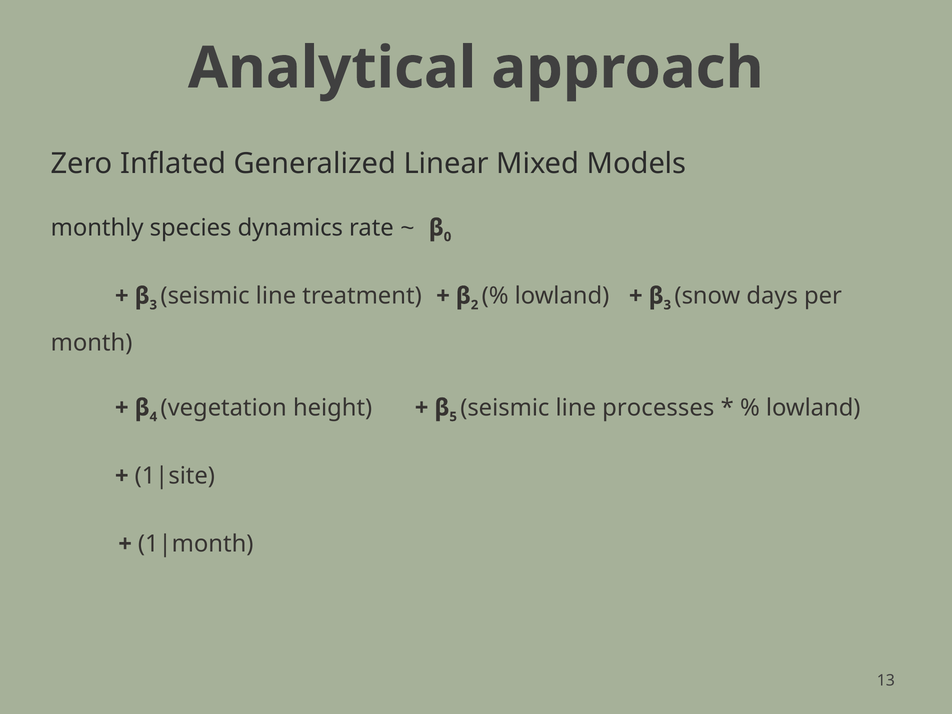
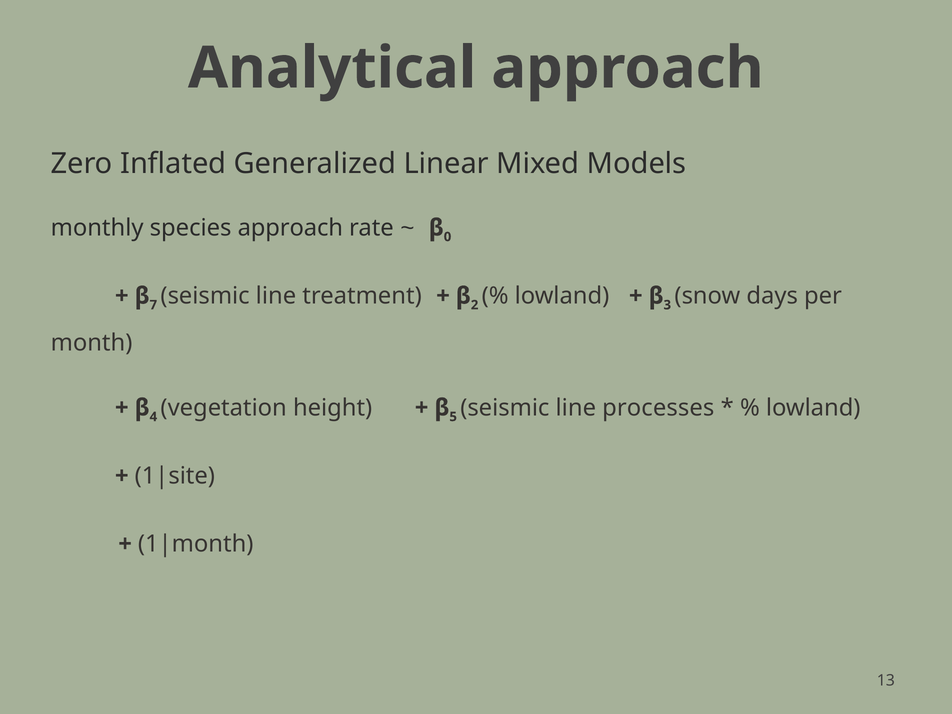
species dynamics: dynamics -> approach
3 at (153, 305): 3 -> 7
